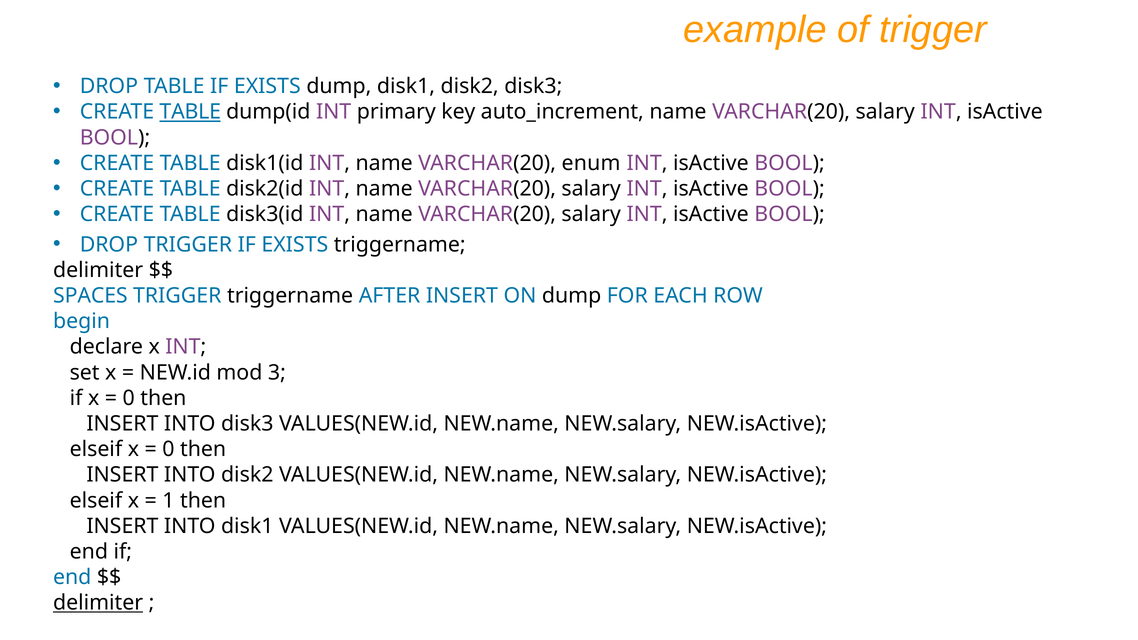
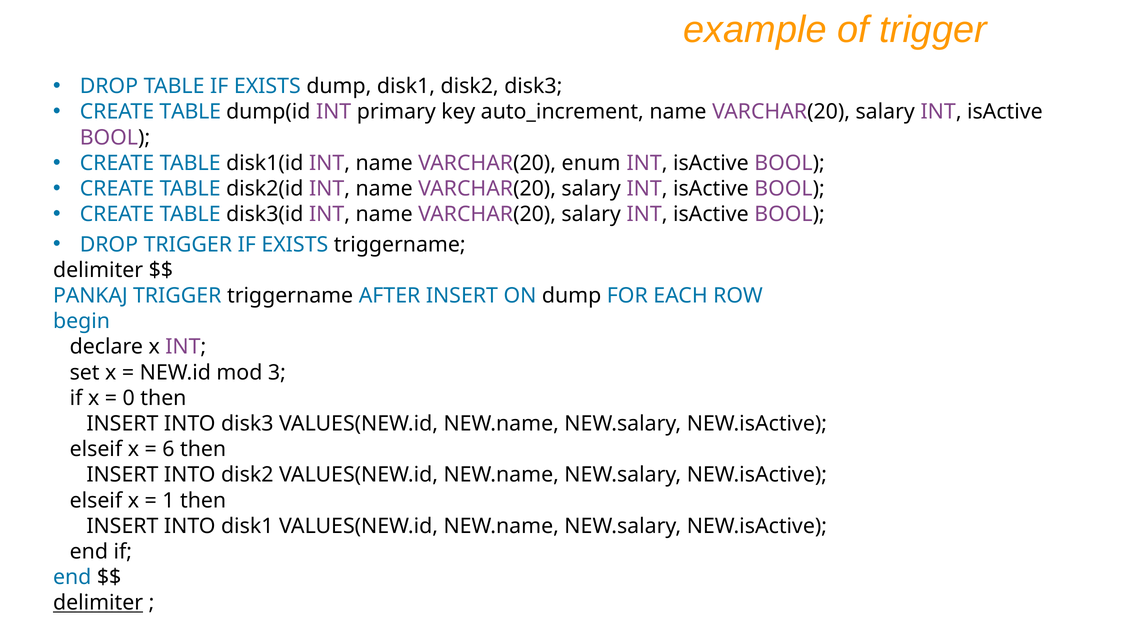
TABLE at (190, 112) underline: present -> none
SPACES: SPACES -> PANKAJ
0 at (168, 449): 0 -> 6
